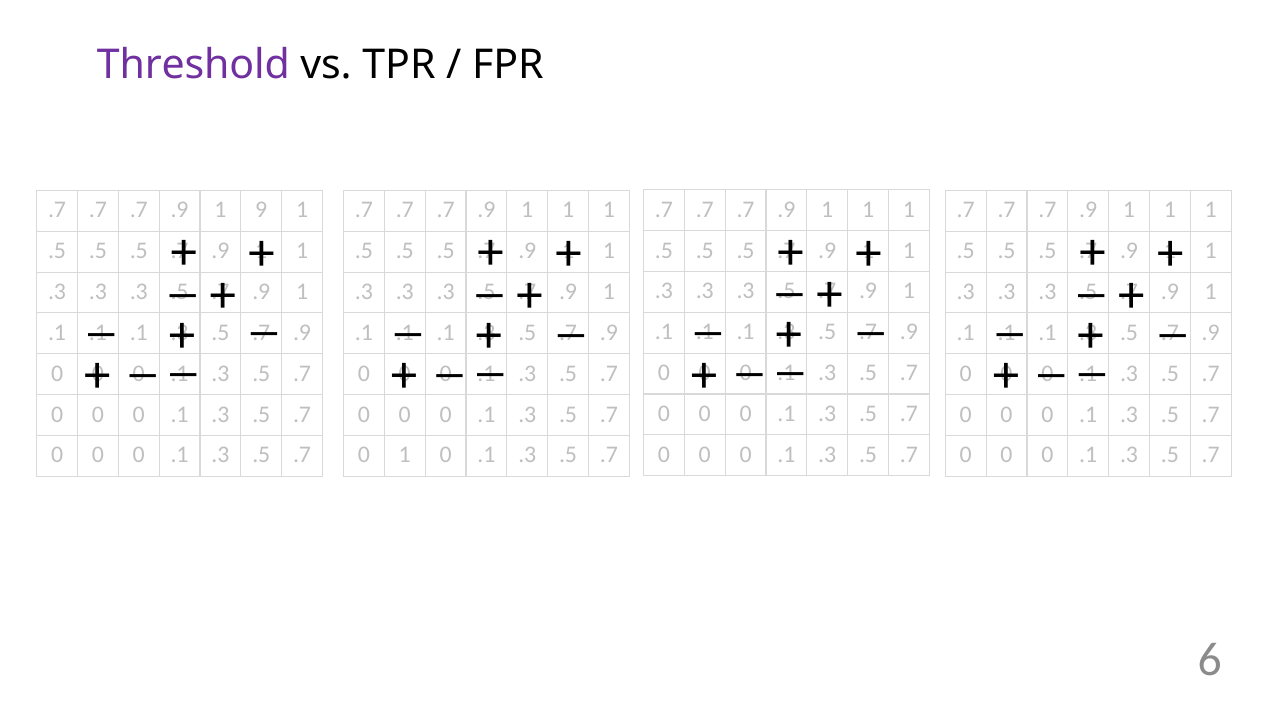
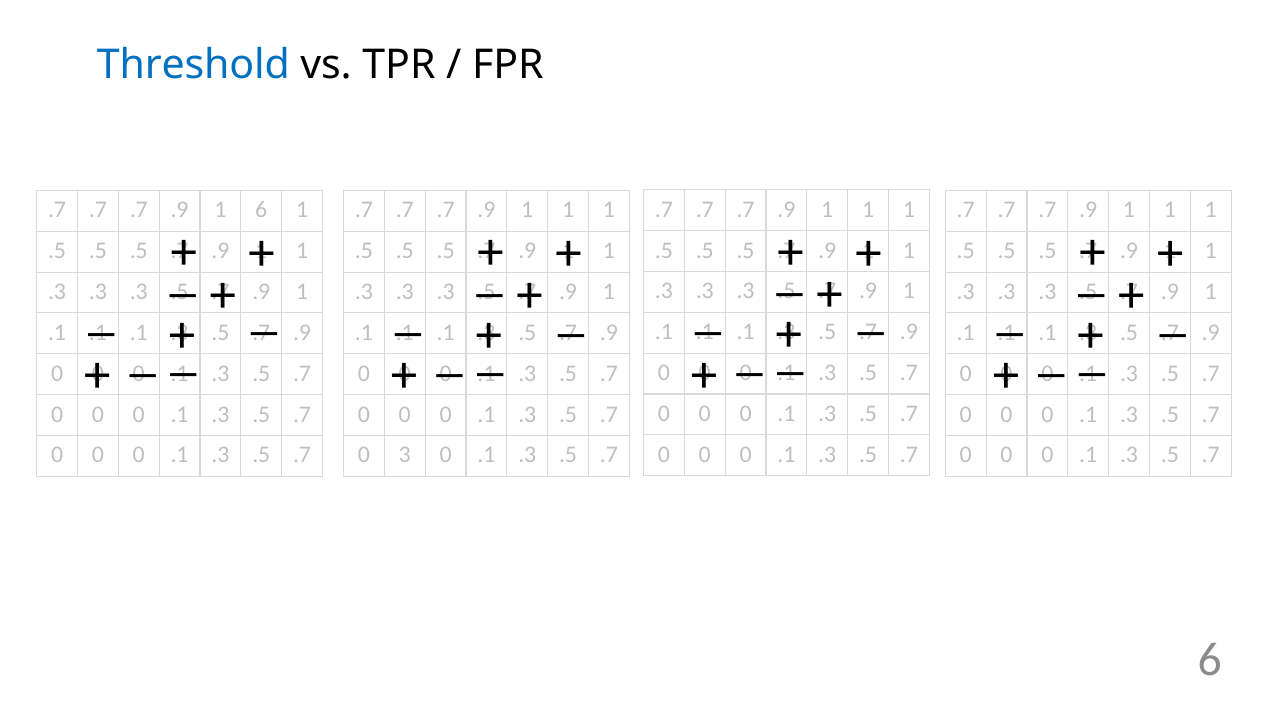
Threshold colour: purple -> blue
1 9: 9 -> 6
0 1: 1 -> 3
